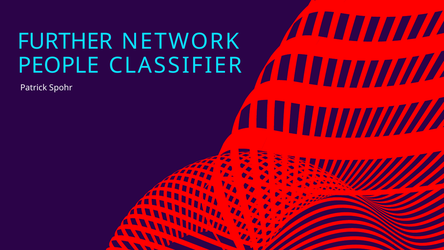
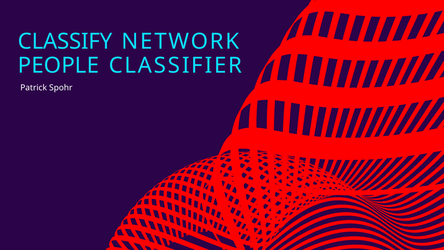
FURTHER: FURTHER -> CLASSIFY
